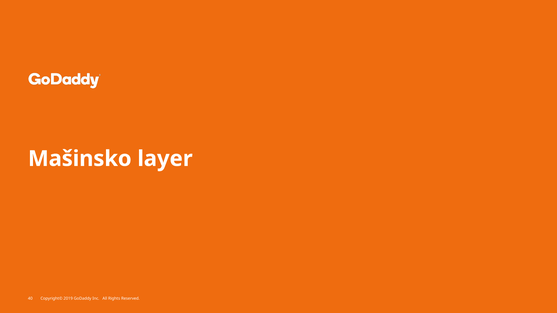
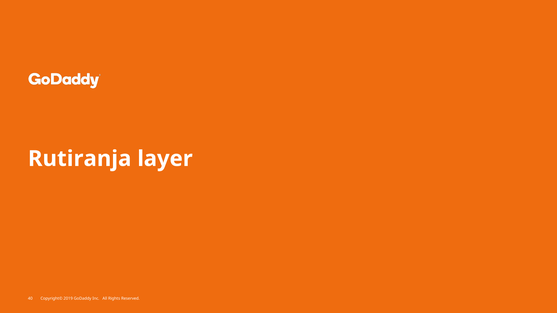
Mašinsko: Mašinsko -> Rutiranja
